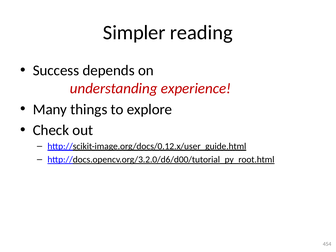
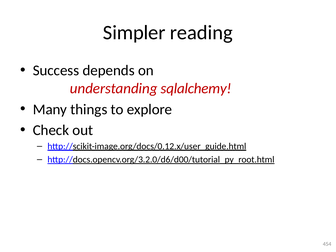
experience: experience -> sqlalchemy
